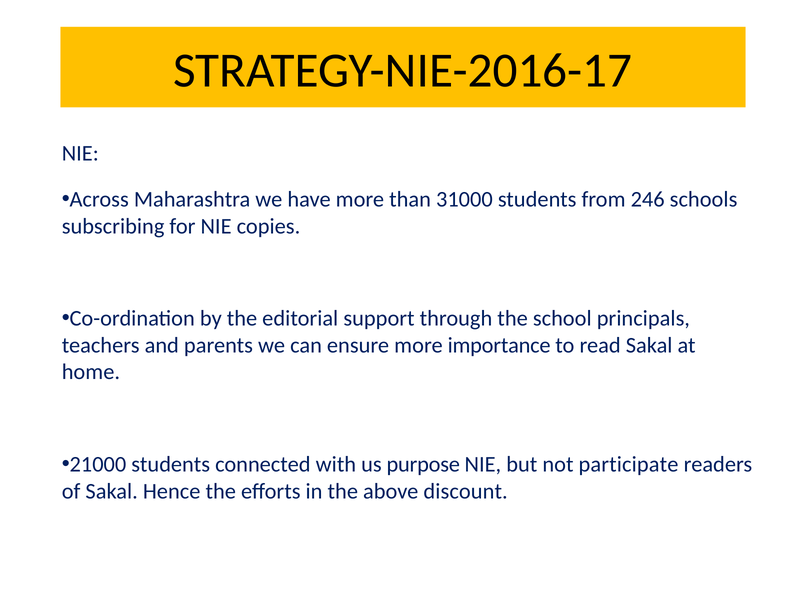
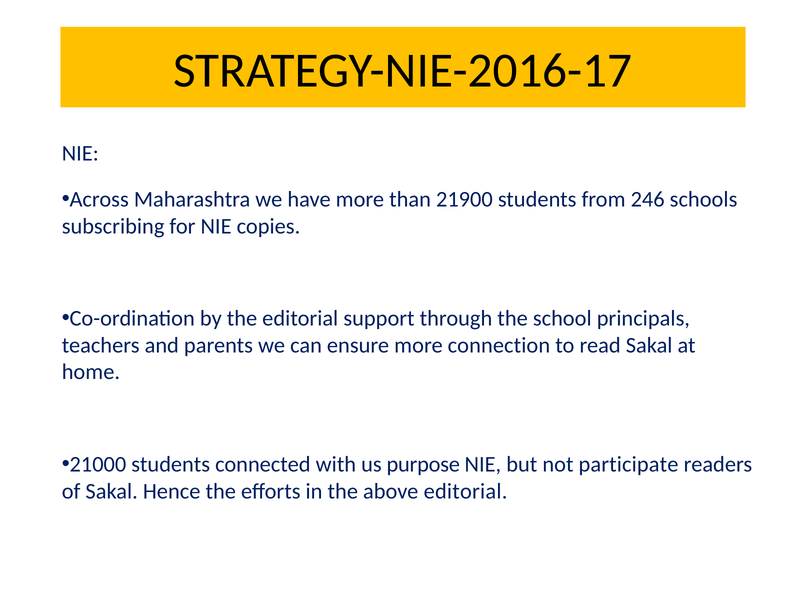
31000: 31000 -> 21900
importance: importance -> connection
above discount: discount -> editorial
